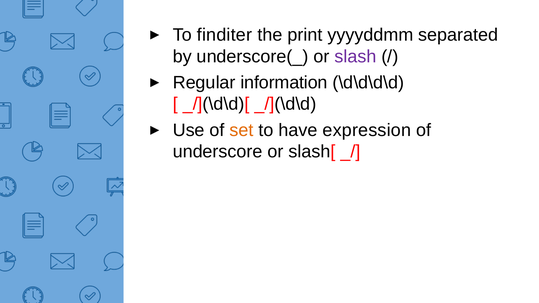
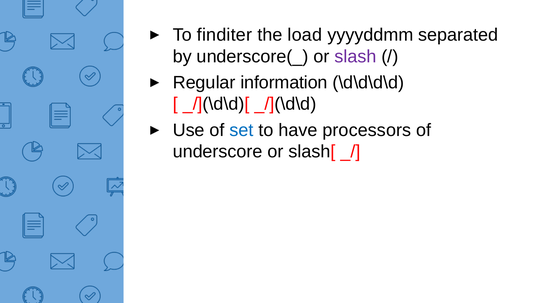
print: print -> load
set colour: orange -> blue
expression: expression -> processors
